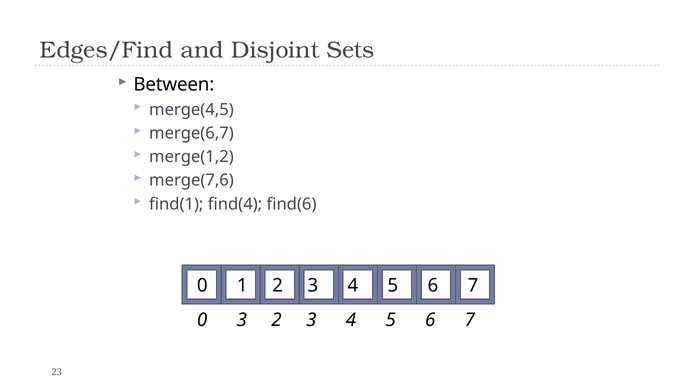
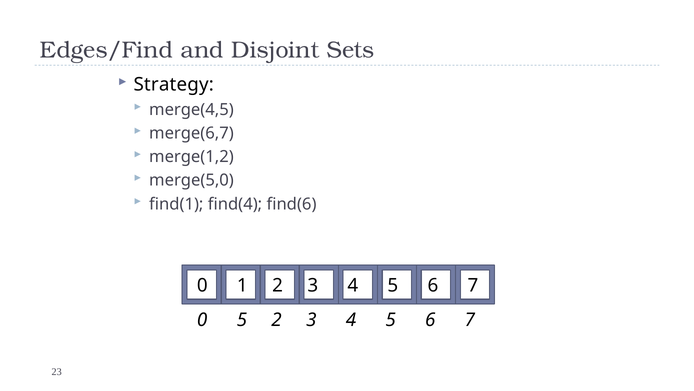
Between: Between -> Strategy
merge(7,6: merge(7,6 -> merge(5,0
0 3: 3 -> 5
